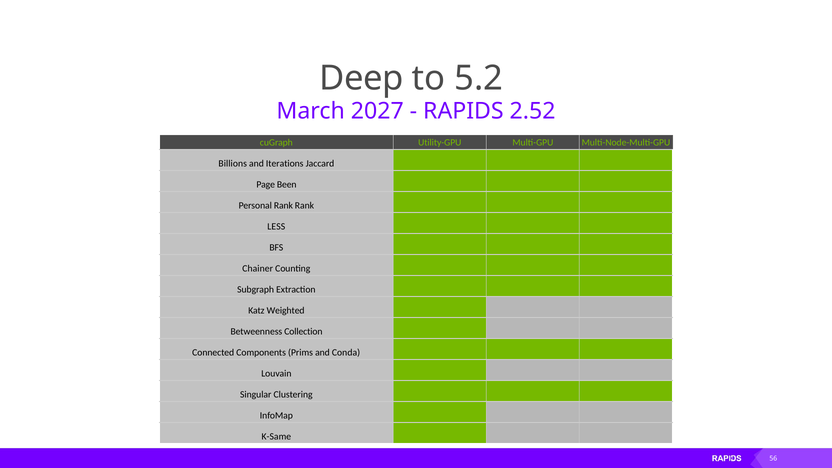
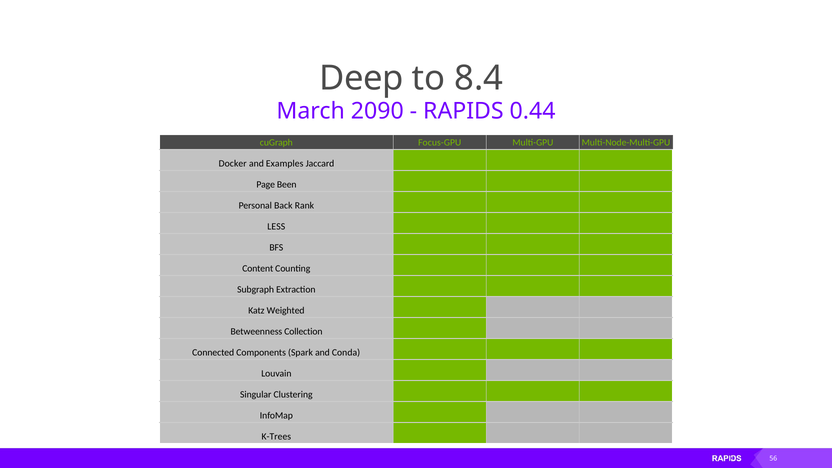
5.2: 5.2 -> 8.4
2027: 2027 -> 2090
2.52: 2.52 -> 0.44
Utility-GPU: Utility-GPU -> Focus-GPU
Billions: Billions -> Docker
Iterations: Iterations -> Examples
Personal Rank: Rank -> Back
Chainer: Chainer -> Content
Prims: Prims -> Spark
K-Same: K-Same -> K-Trees
